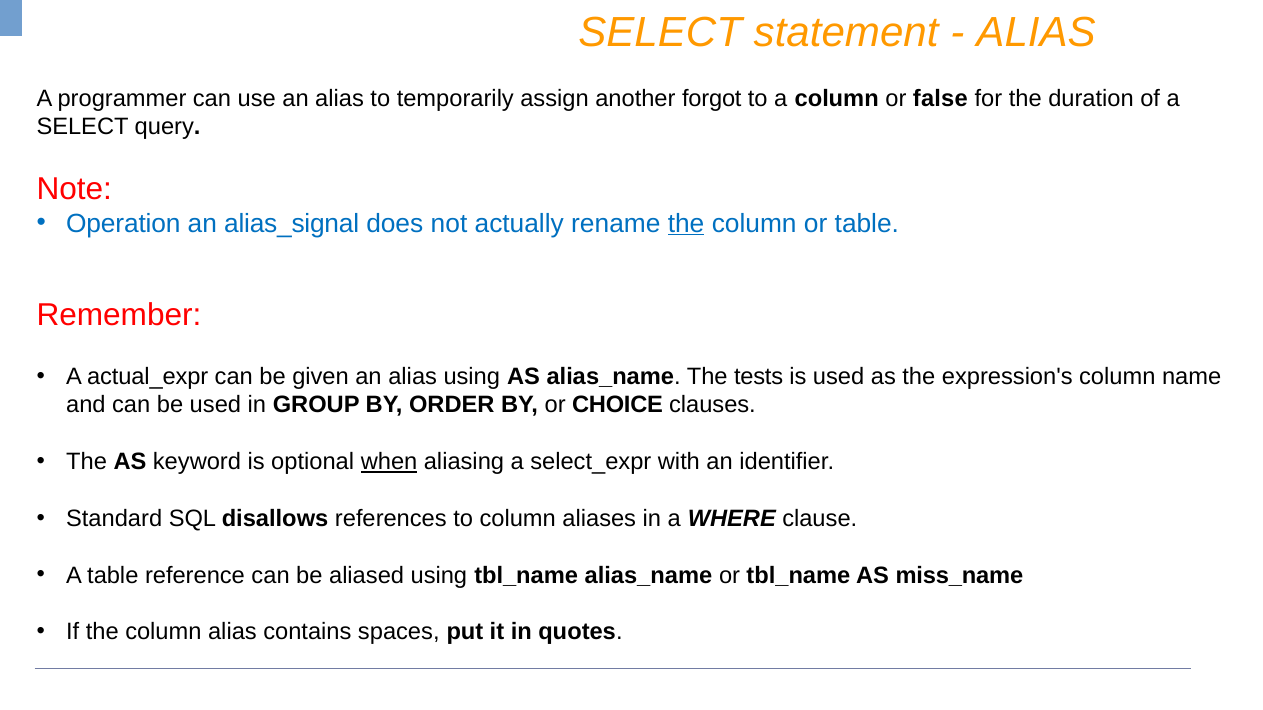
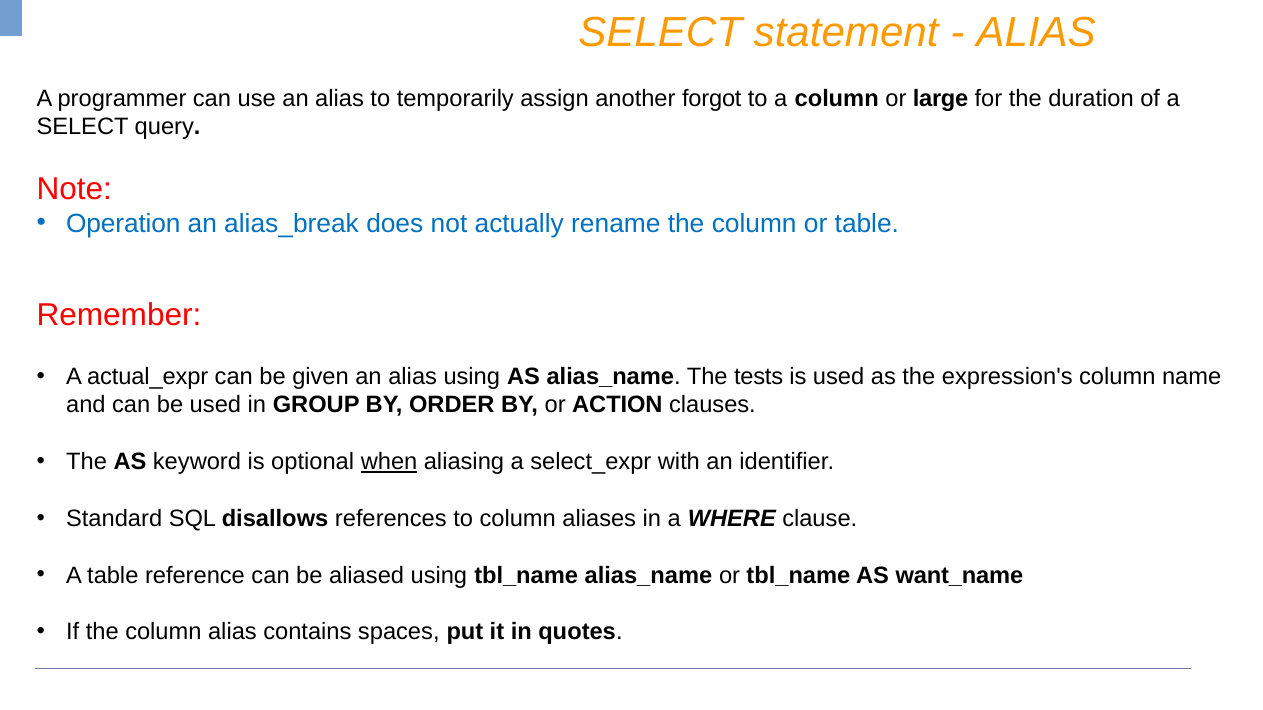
false: false -> large
alias_signal: alias_signal -> alias_break
the at (686, 223) underline: present -> none
CHOICE: CHOICE -> ACTION
miss_name: miss_name -> want_name
